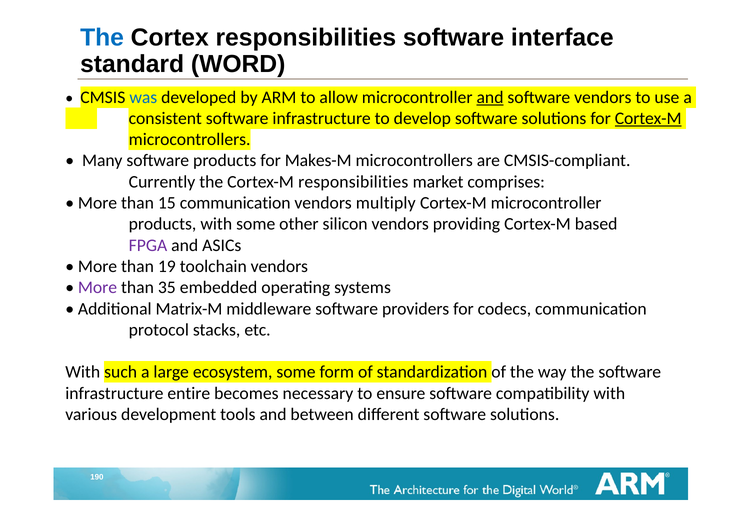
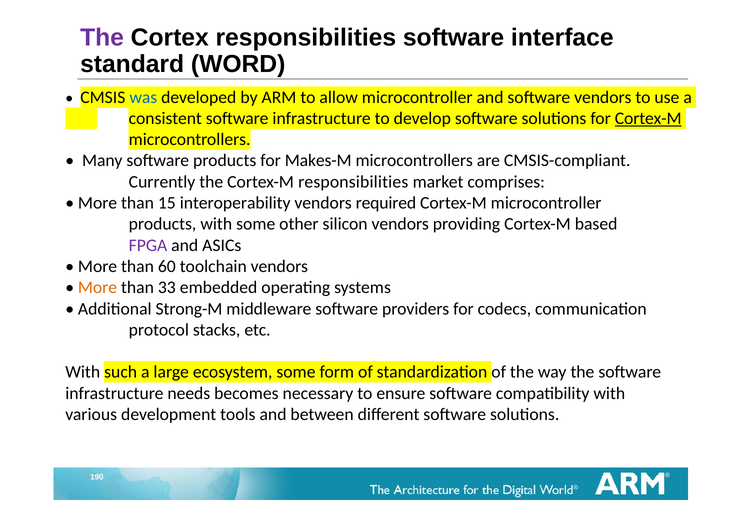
The at (102, 37) colour: blue -> purple
and at (490, 97) underline: present -> none
15 communication: communication -> interoperability
multiply: multiply -> required
19: 19 -> 60
More at (98, 288) colour: purple -> orange
35: 35 -> 33
Matrix-M: Matrix-M -> Strong-M
entire: entire -> needs
